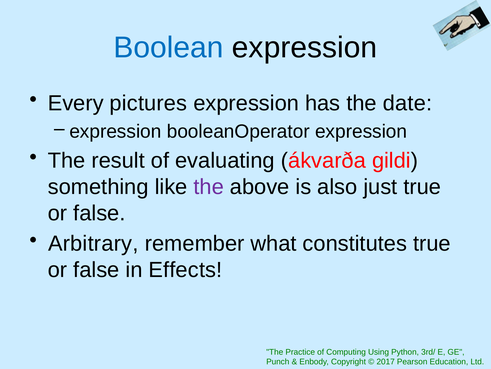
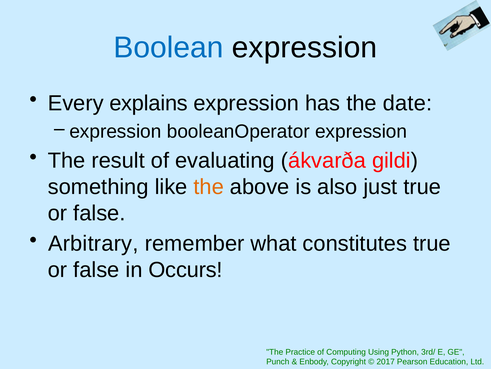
pictures: pictures -> explains
the at (209, 187) colour: purple -> orange
Effects: Effects -> Occurs
